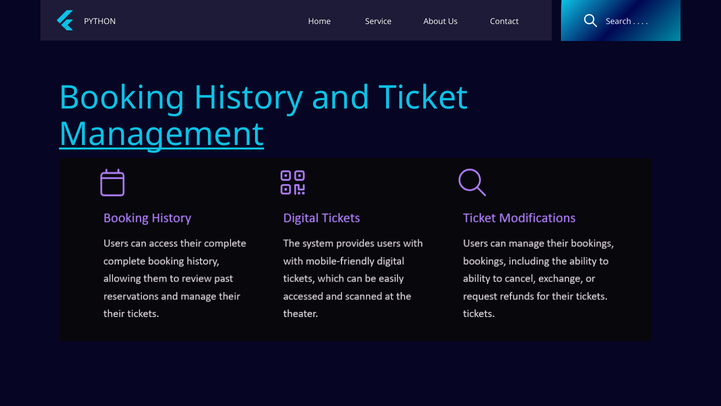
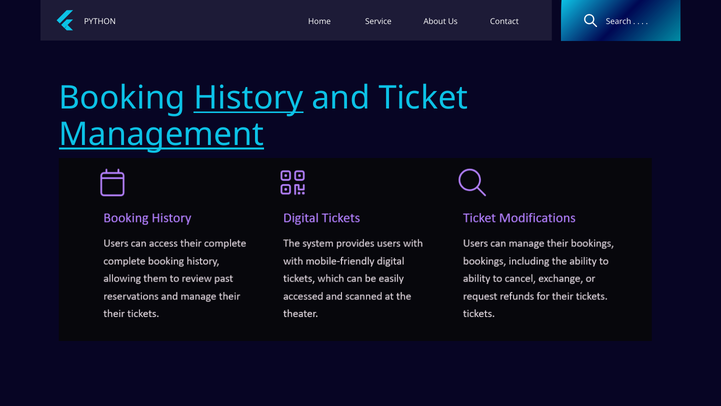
History underline: none -> present
